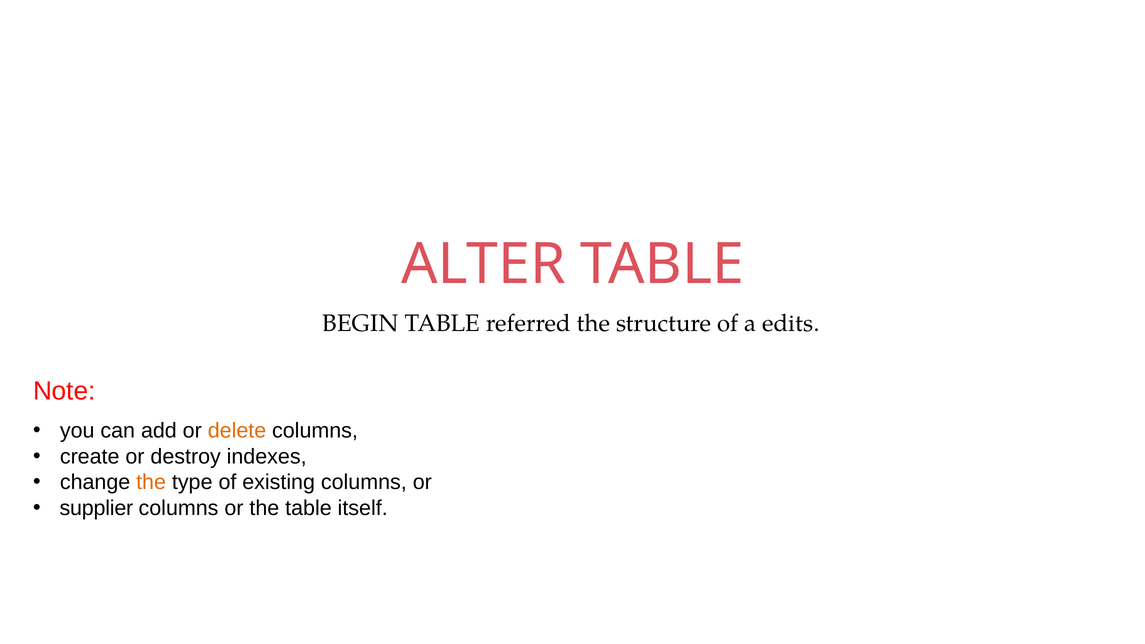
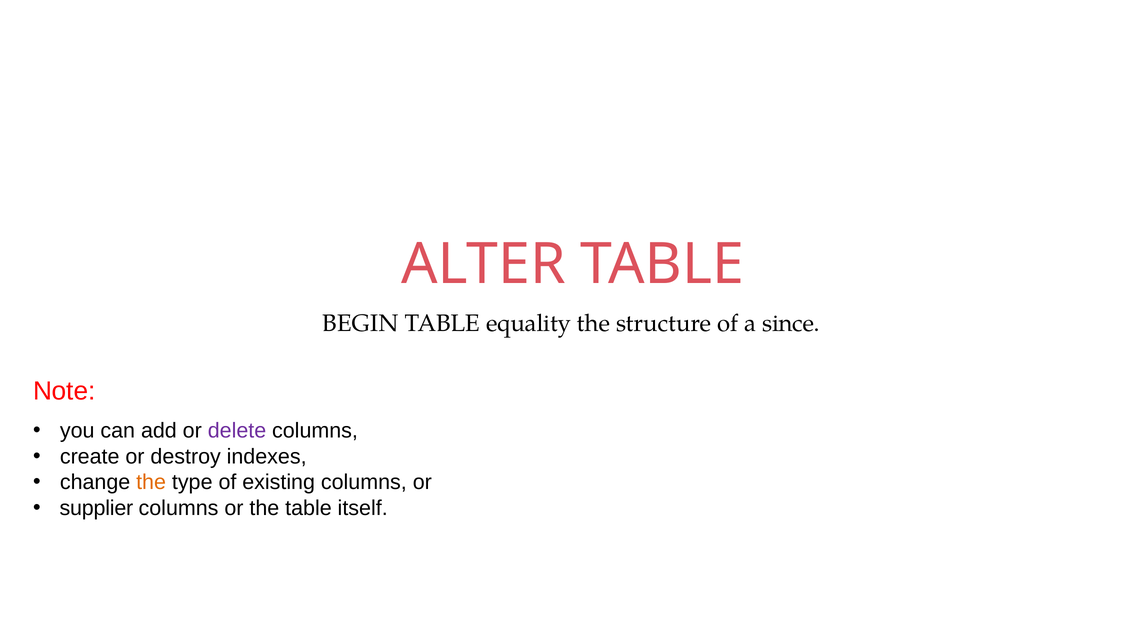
referred: referred -> equality
edits: edits -> since
delete colour: orange -> purple
